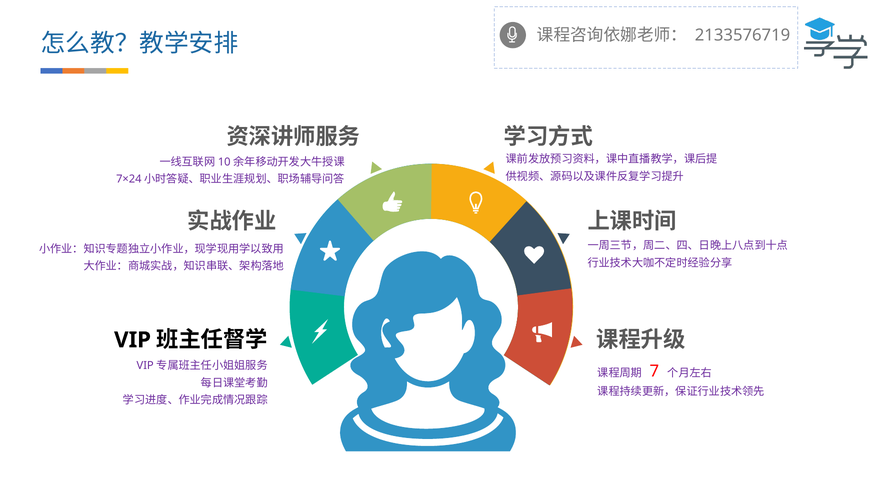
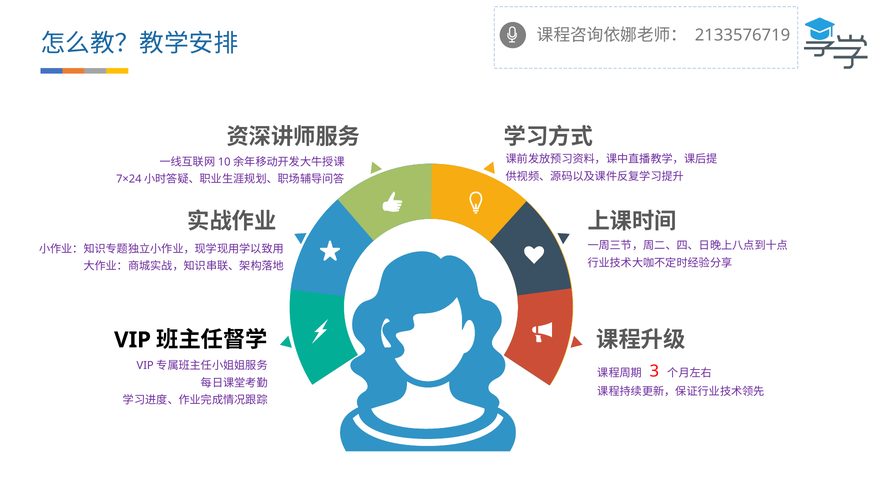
7: 7 -> 3
